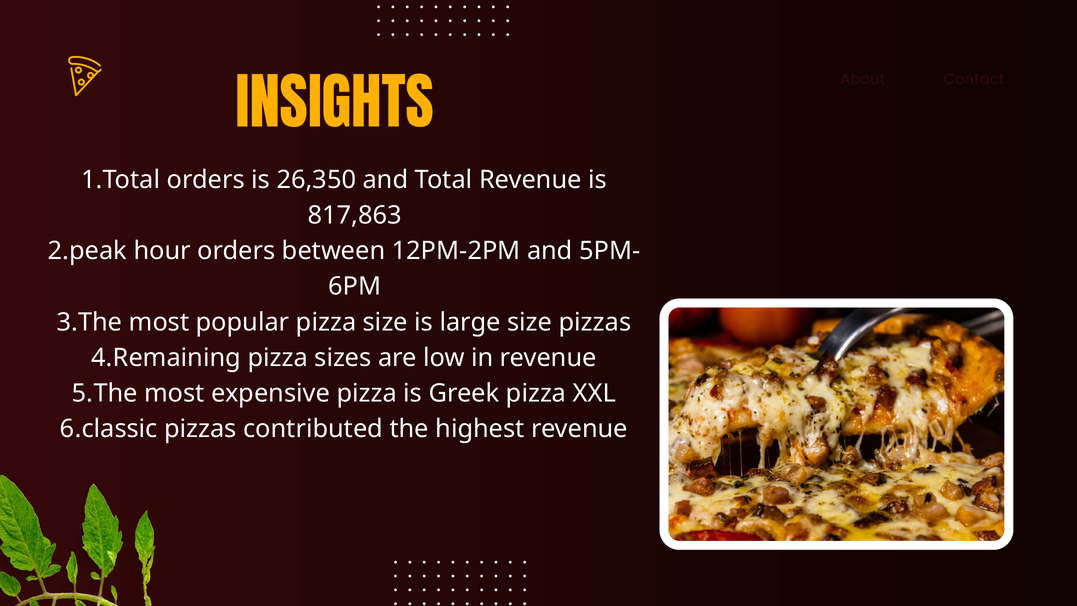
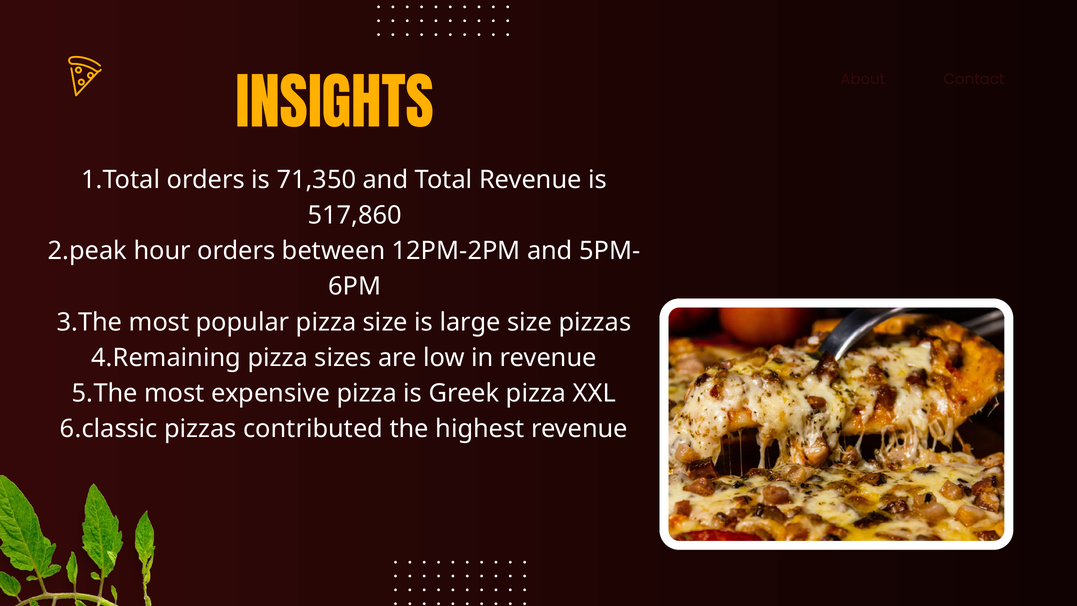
26,350: 26,350 -> 71,350
817,863: 817,863 -> 517,860
